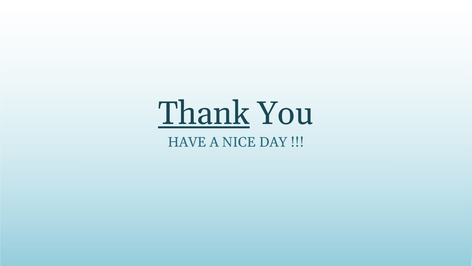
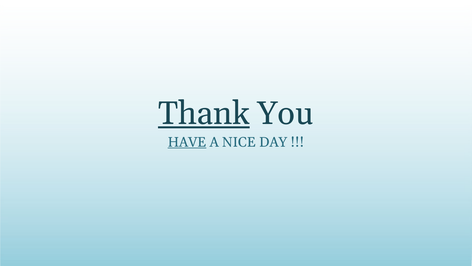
HAVE underline: none -> present
